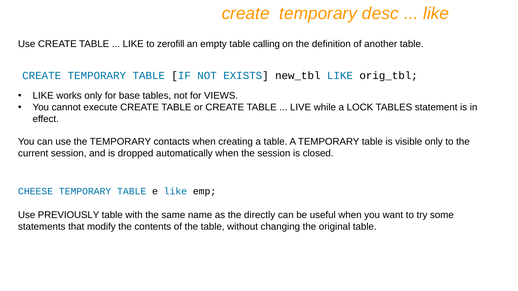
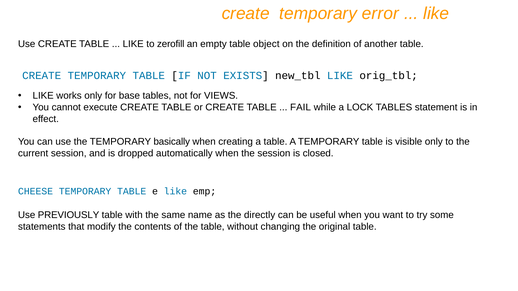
desc: desc -> error
calling: calling -> object
LIVE: LIVE -> FAIL
contacts: contacts -> basically
